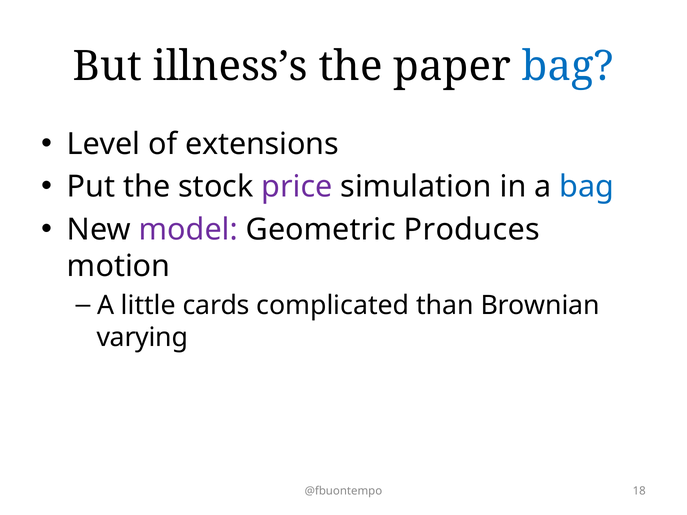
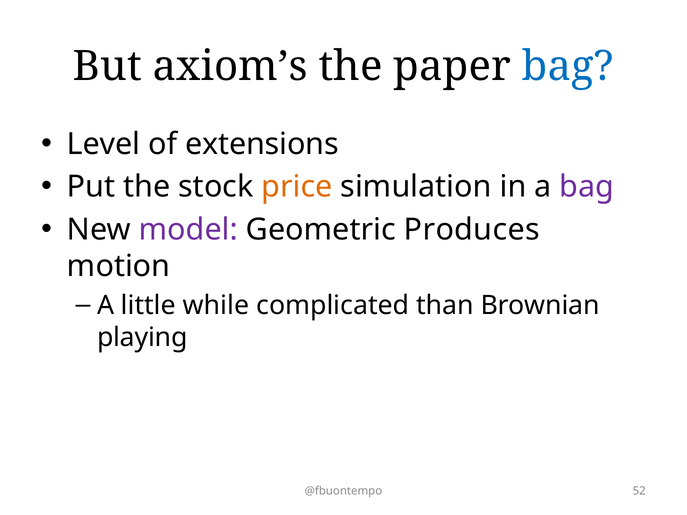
illness’s: illness’s -> axiom’s
price colour: purple -> orange
bag at (587, 187) colour: blue -> purple
cards: cards -> while
varying: varying -> playing
18: 18 -> 52
